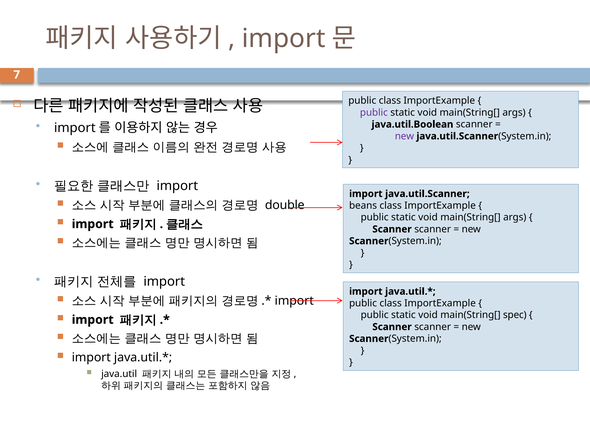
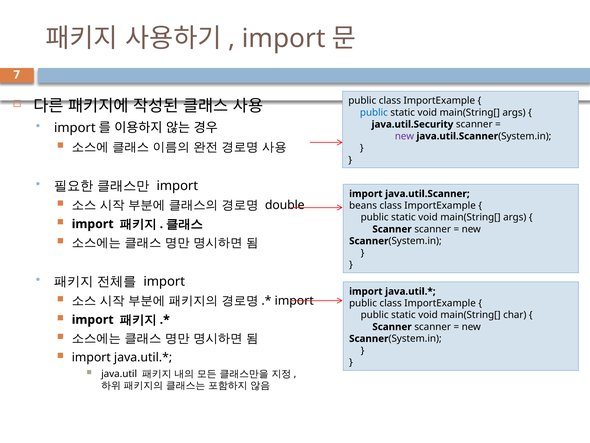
public at (374, 112) colour: purple -> blue
java.util.Boolean: java.util.Boolean -> java.util.Security
spec: spec -> char
